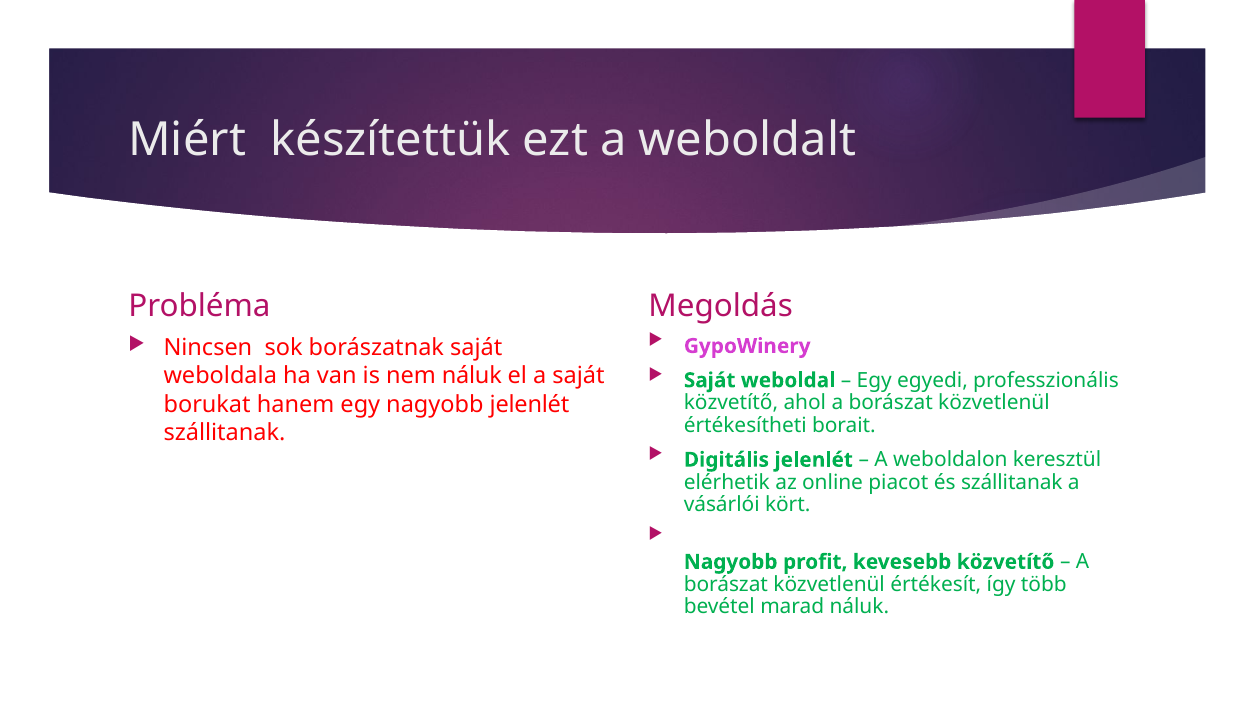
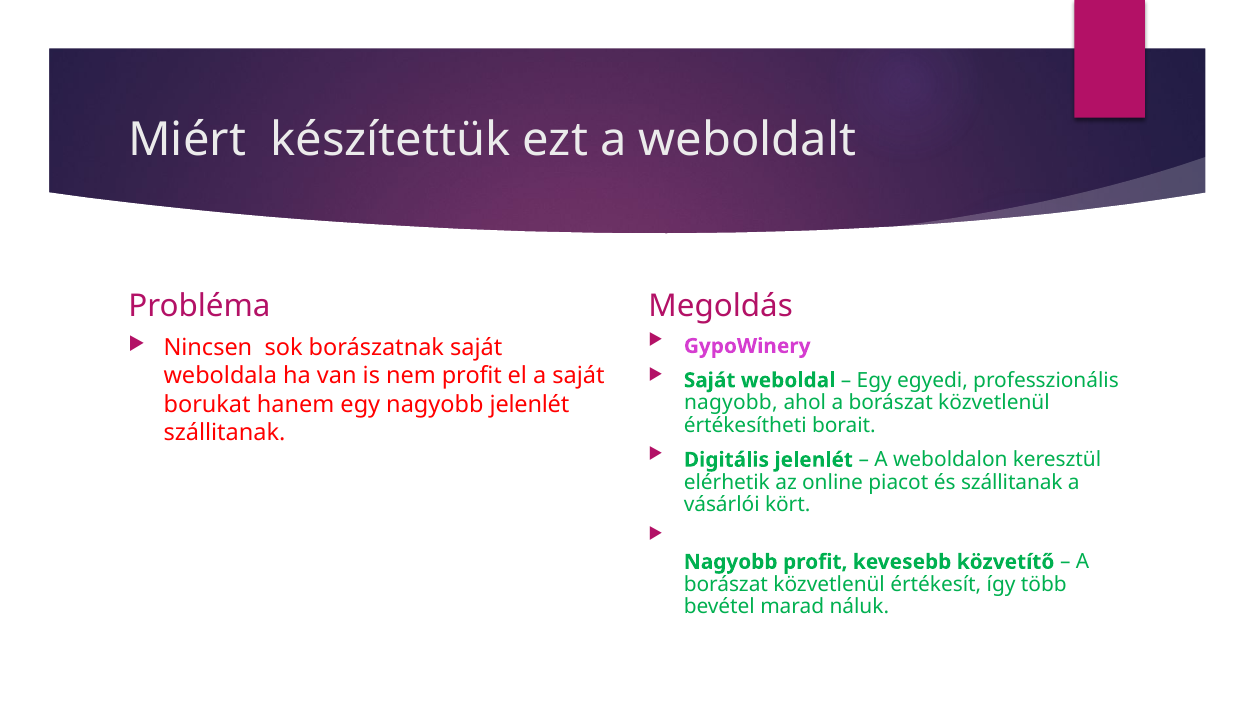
nem náluk: náluk -> profit
közvetítő at (731, 403): közvetítő -> nagyobb
